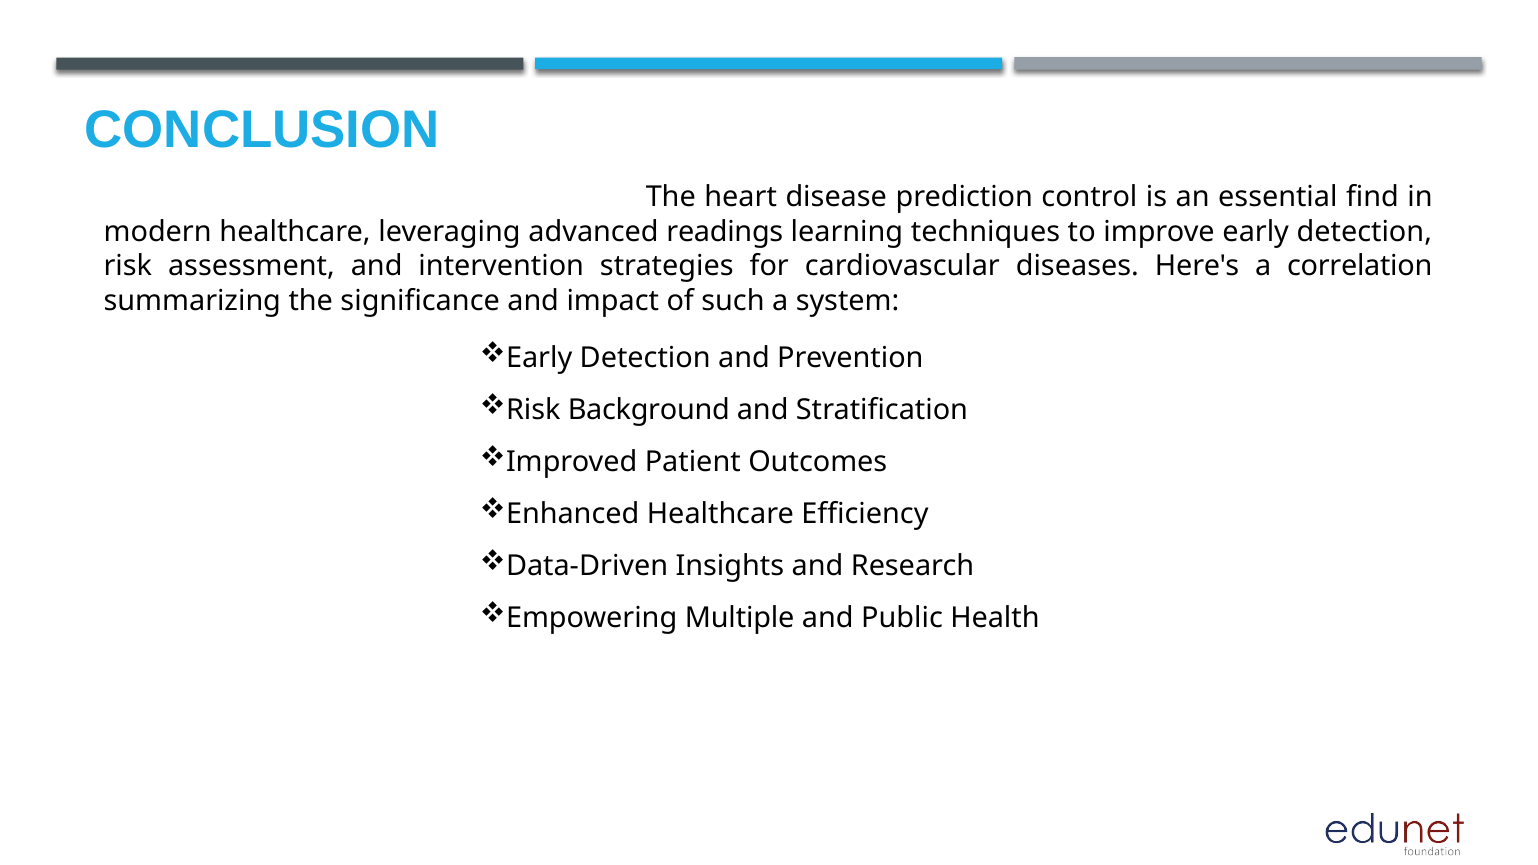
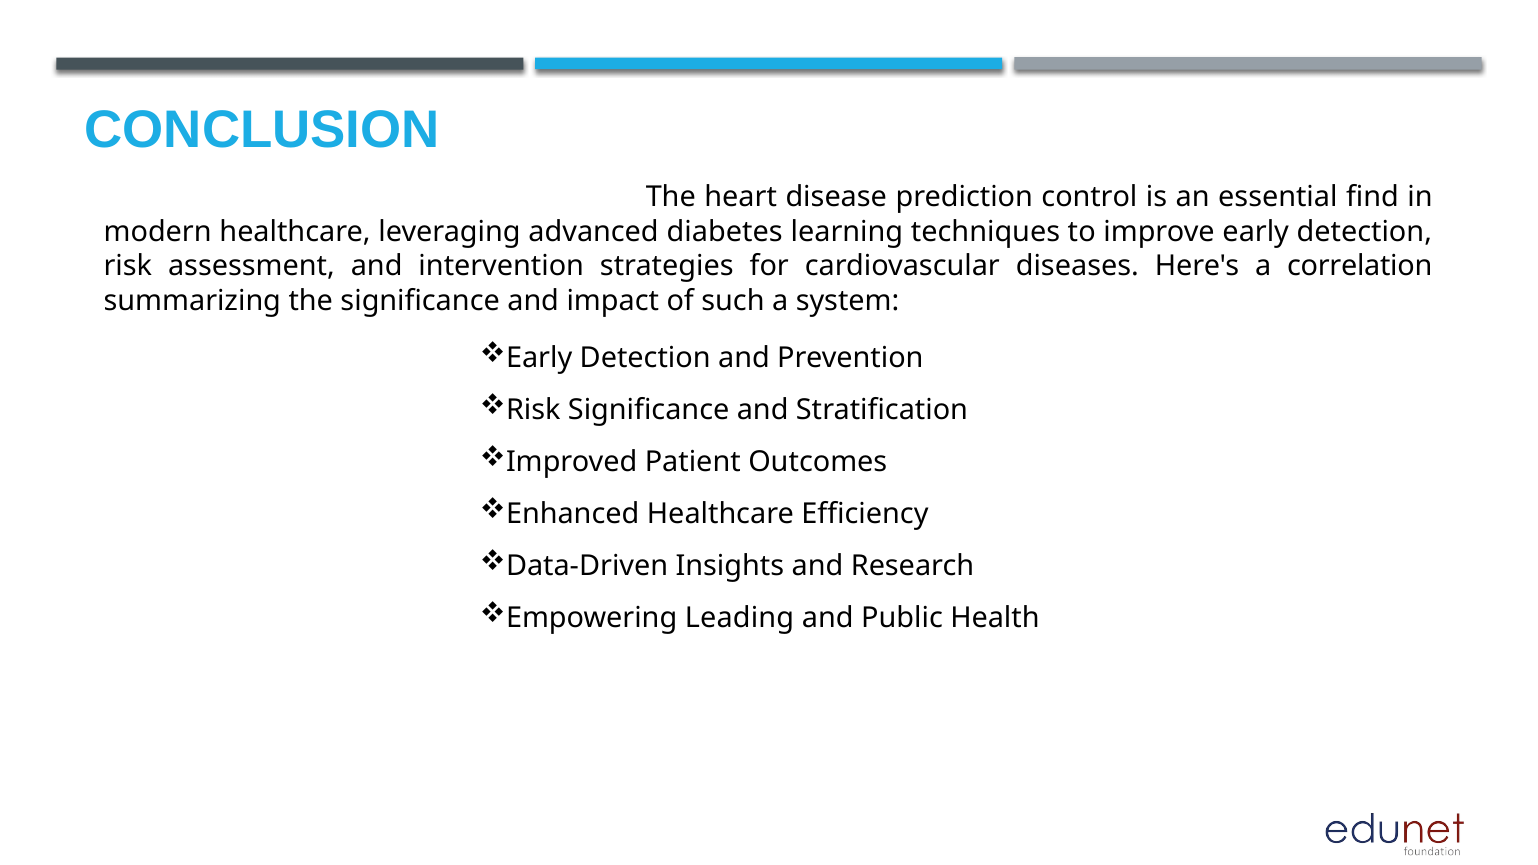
readings: readings -> diabetes
Risk Background: Background -> Significance
Multiple: Multiple -> Leading
